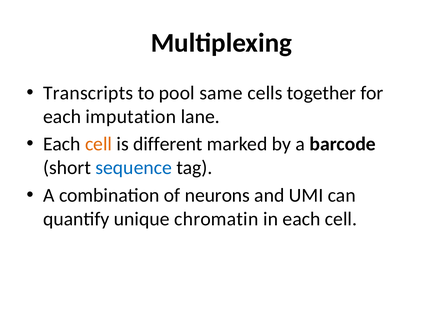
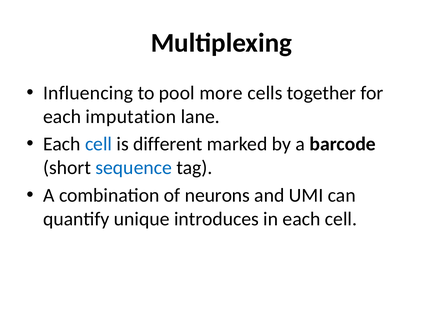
Transcripts: Transcripts -> Influencing
same: same -> more
cell at (99, 144) colour: orange -> blue
chromatin: chromatin -> introduces
